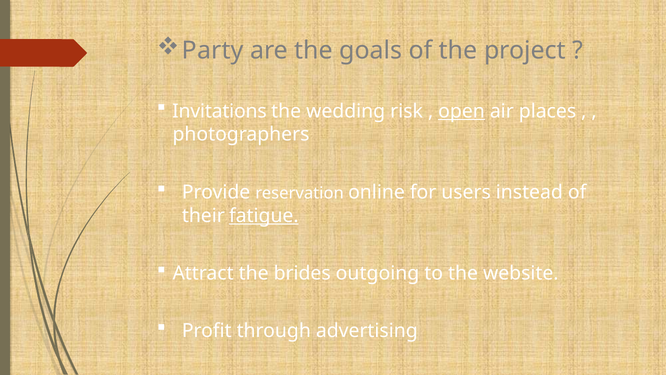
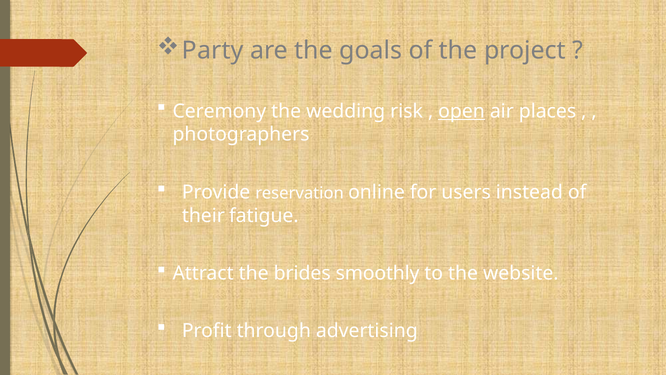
Invitations: Invitations -> Ceremony
fatigue underline: present -> none
outgoing: outgoing -> smoothly
